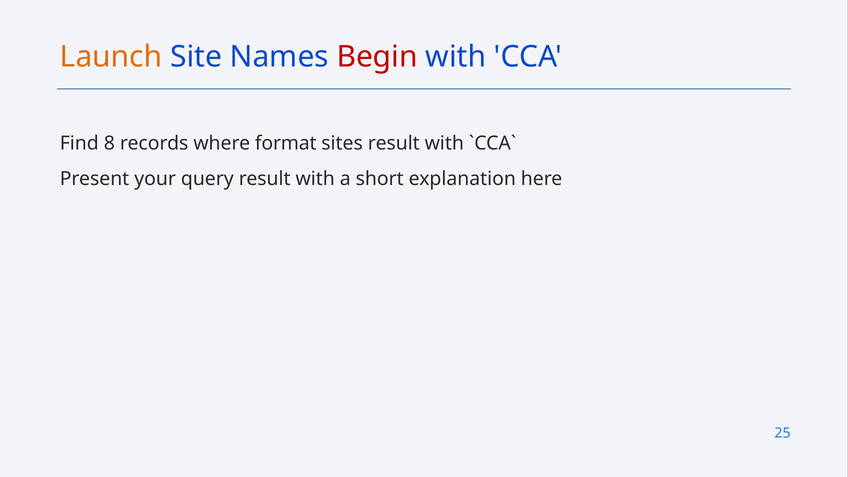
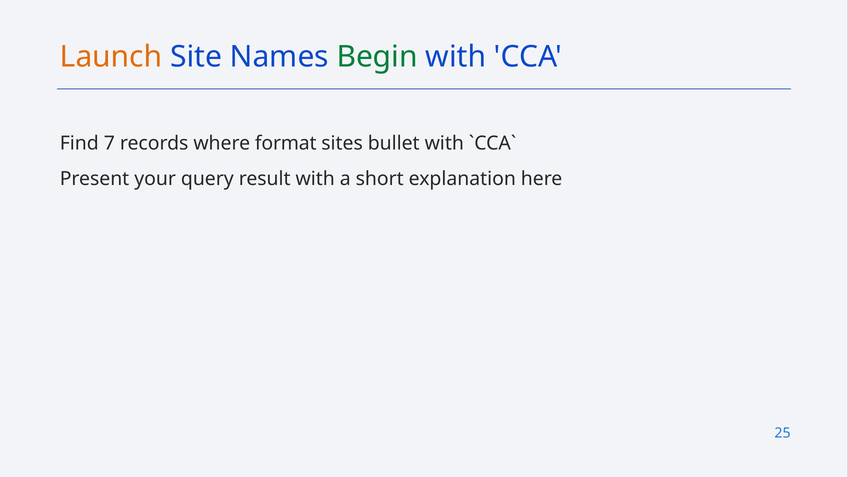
Begin colour: red -> green
8: 8 -> 7
sites result: result -> bullet
